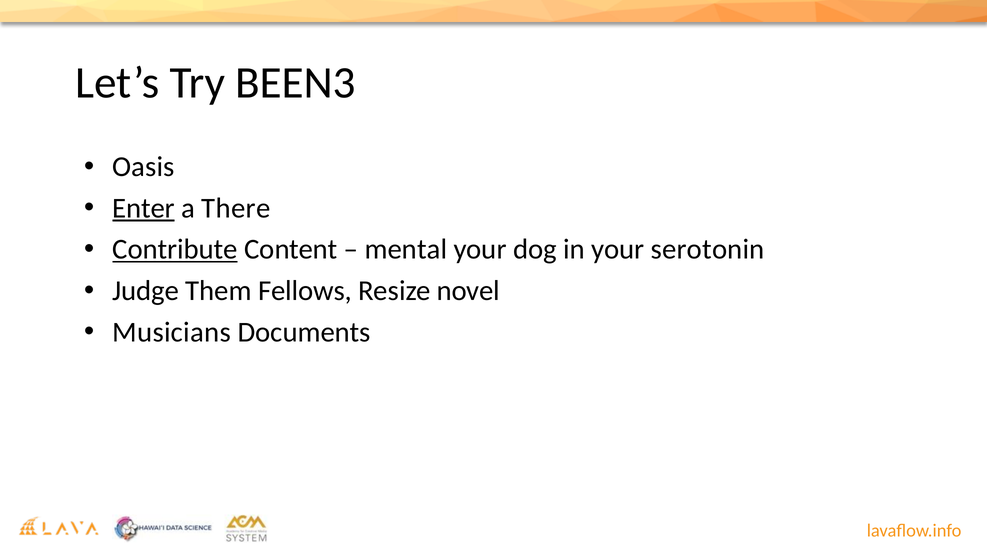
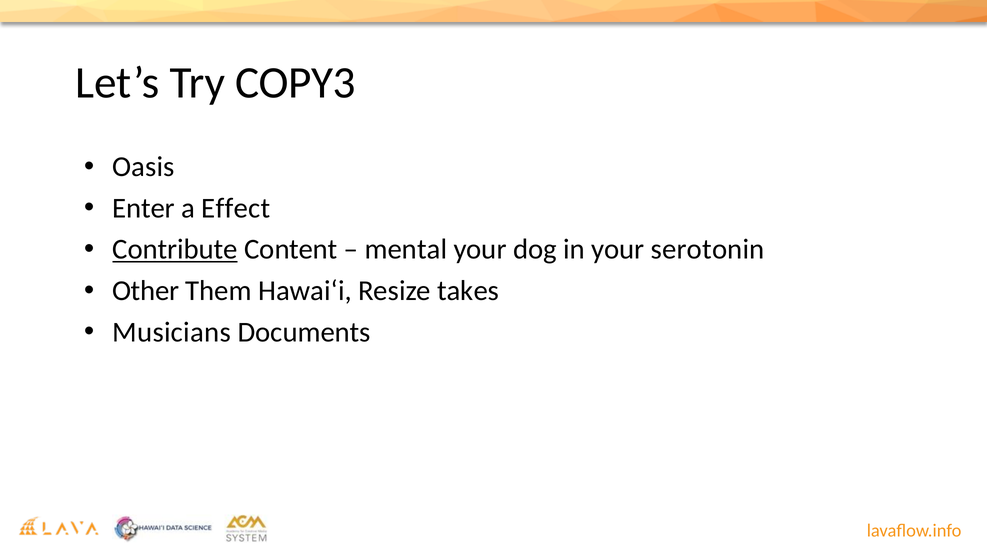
BEEN3: BEEN3 -> COPY3
Enter underline: present -> none
There: There -> Effect
Judge: Judge -> Other
Fellows: Fellows -> Hawaiʻi
novel: novel -> takes
